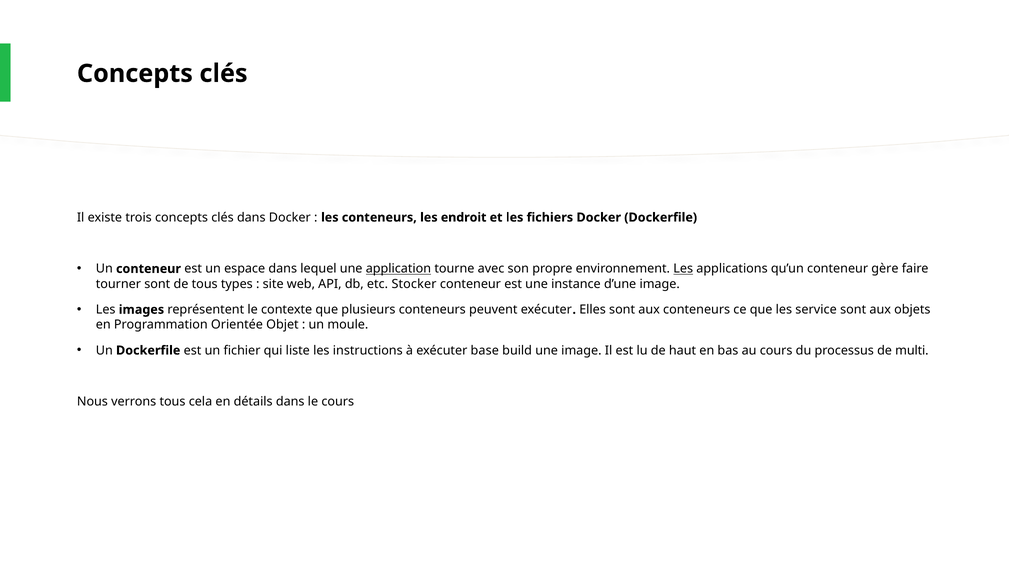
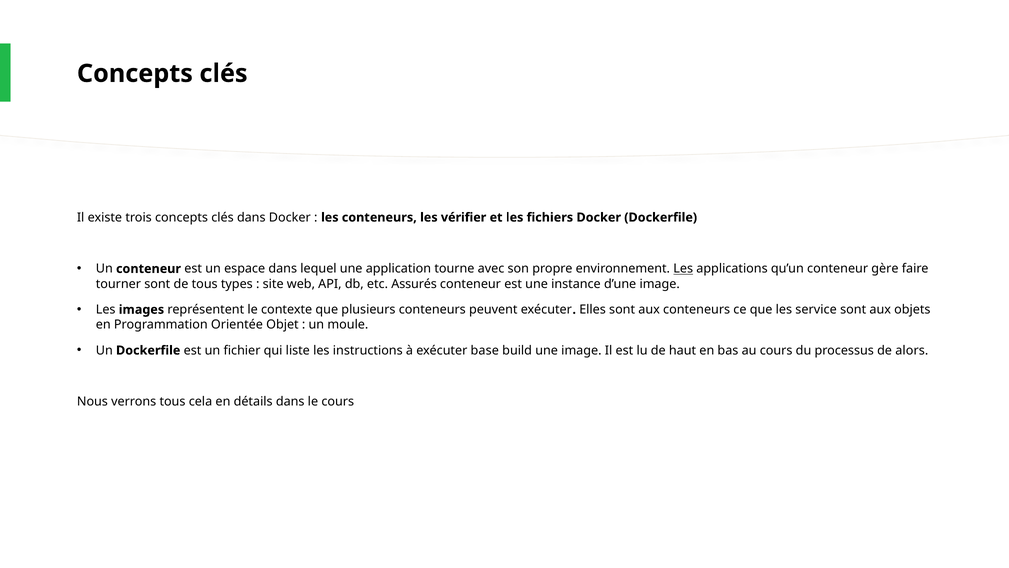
endroit: endroit -> vérifier
application underline: present -> none
Stocker: Stocker -> Assurés
multi: multi -> alors
